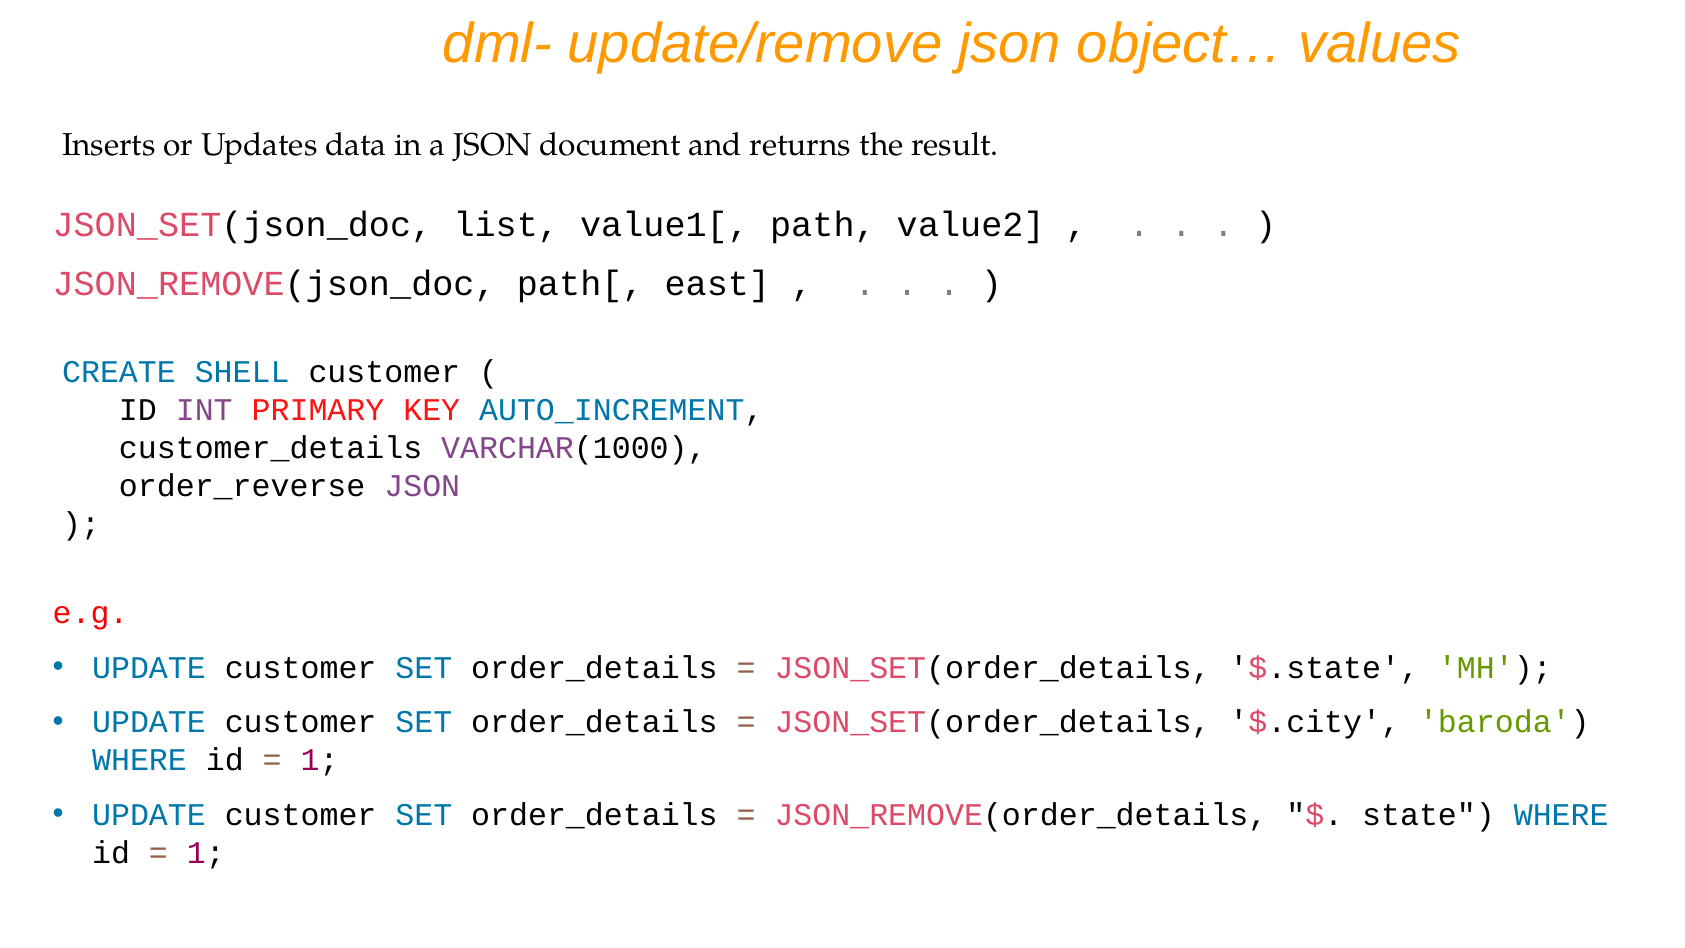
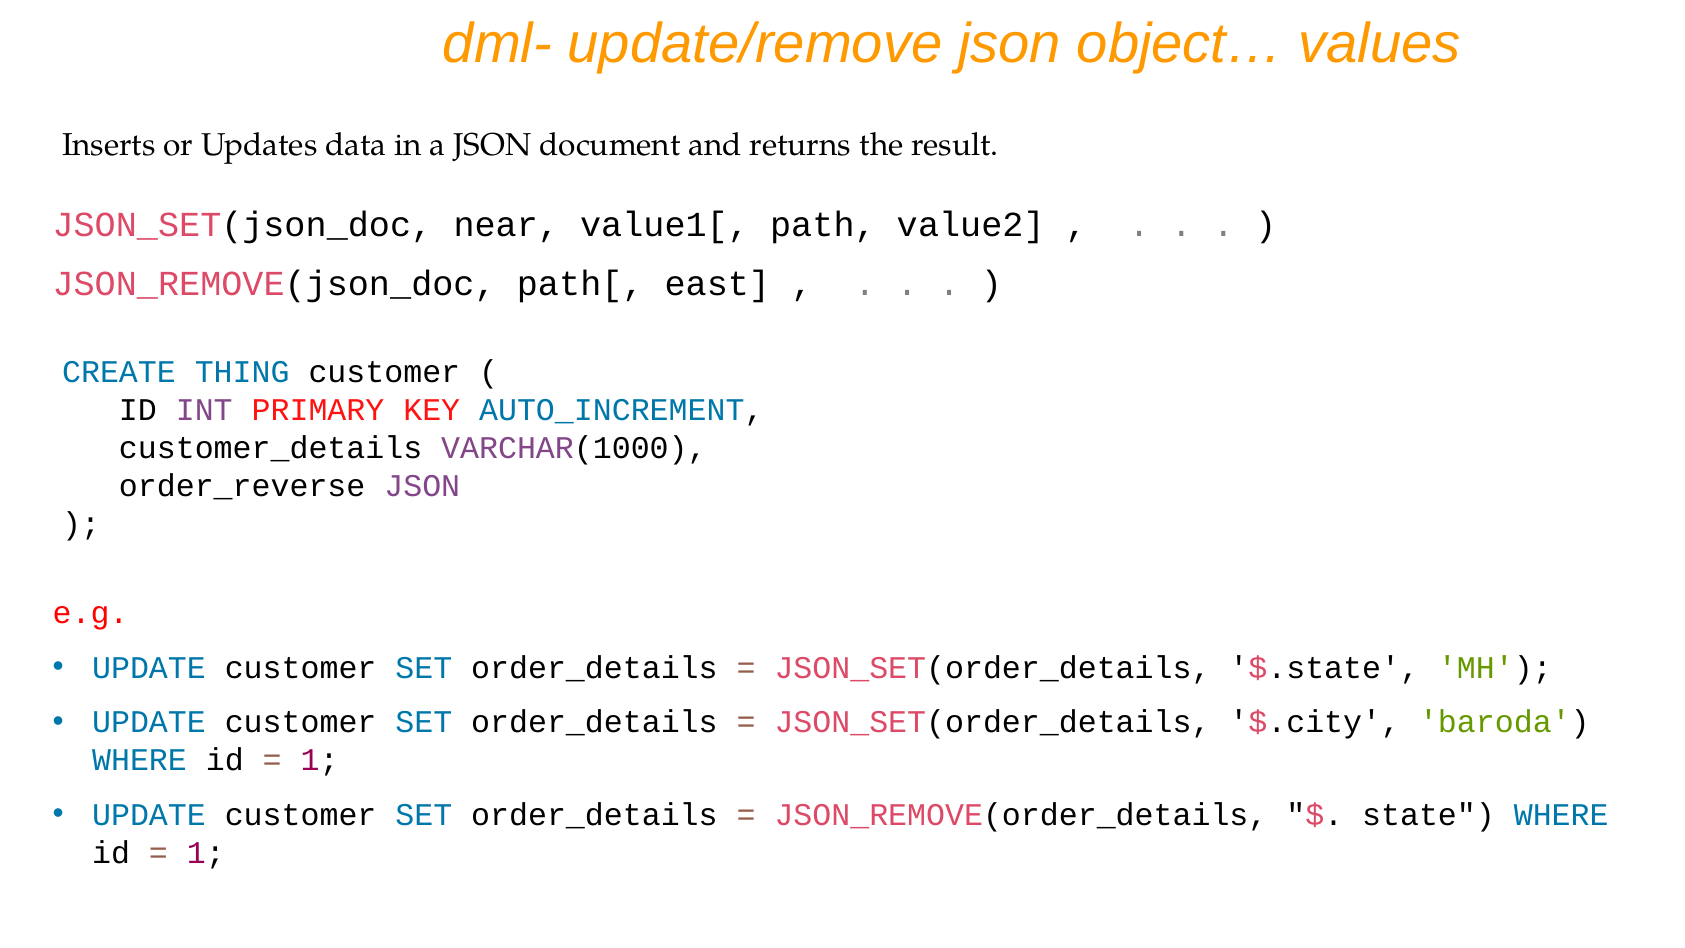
list: list -> near
SHELL: SHELL -> THING
